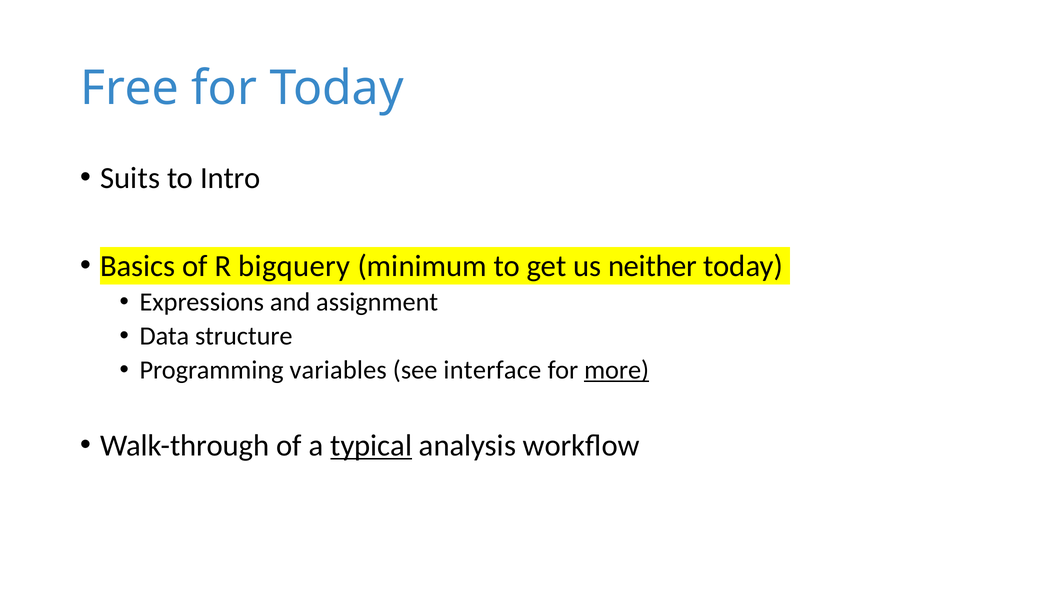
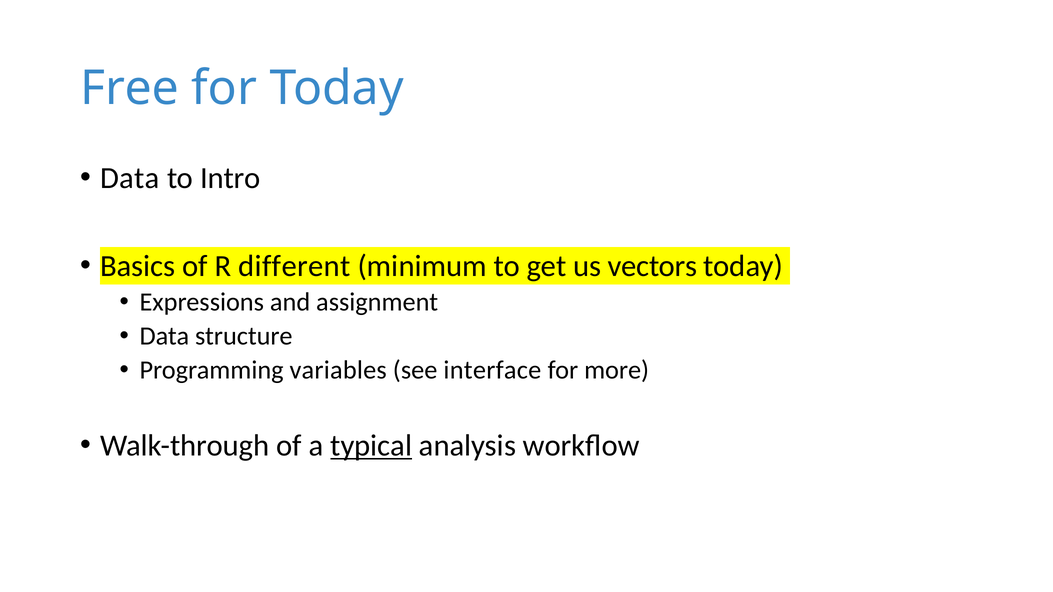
Suits at (130, 178): Suits -> Data
bigquery: bigquery -> different
neither: neither -> vectors
more underline: present -> none
